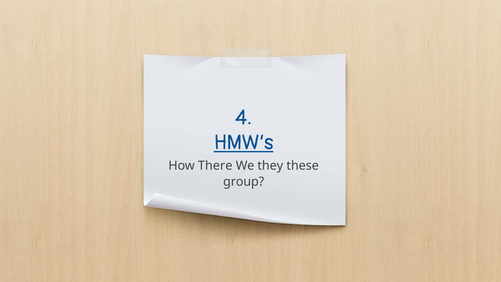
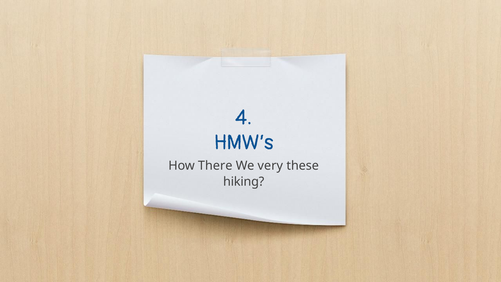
HMW’s underline: present -> none
they: they -> very
group: group -> hiking
